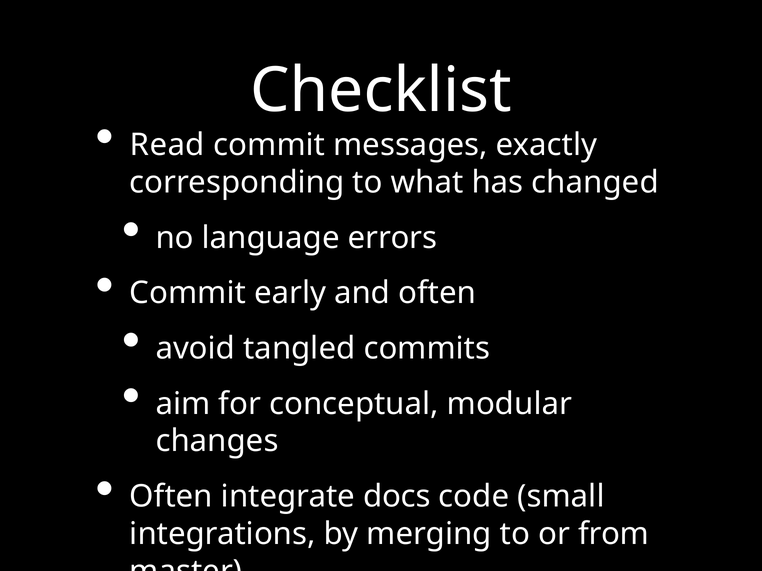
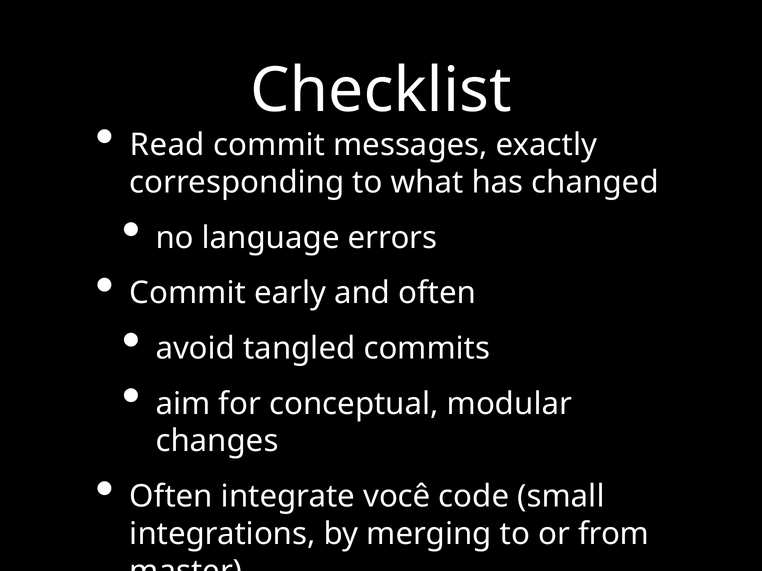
docs: docs -> você
